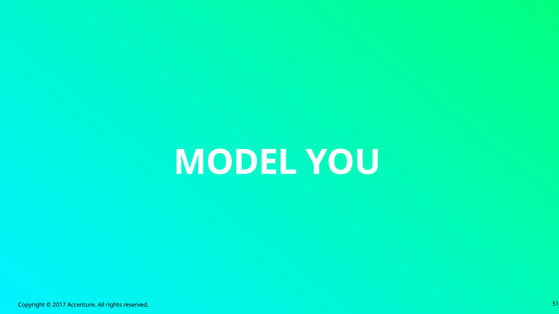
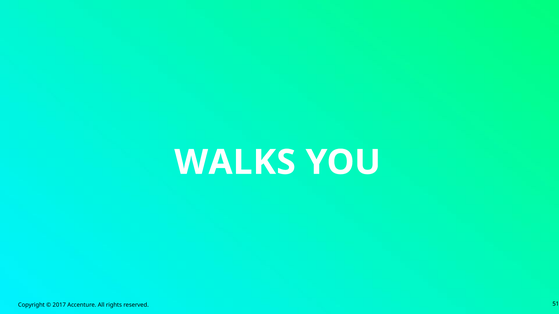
MODEL: MODEL -> WALKS
